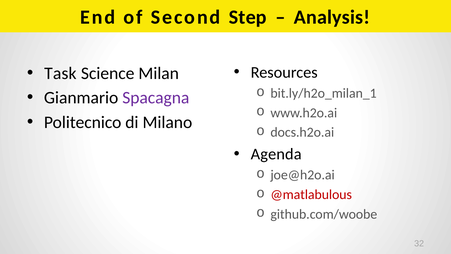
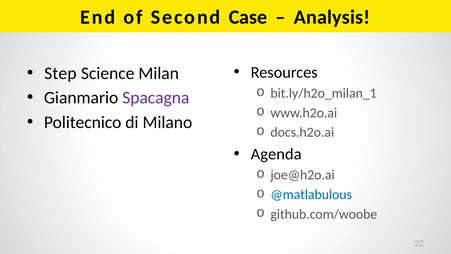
Step: Step -> Case
Task: Task -> Step
@matlabulous colour: red -> blue
